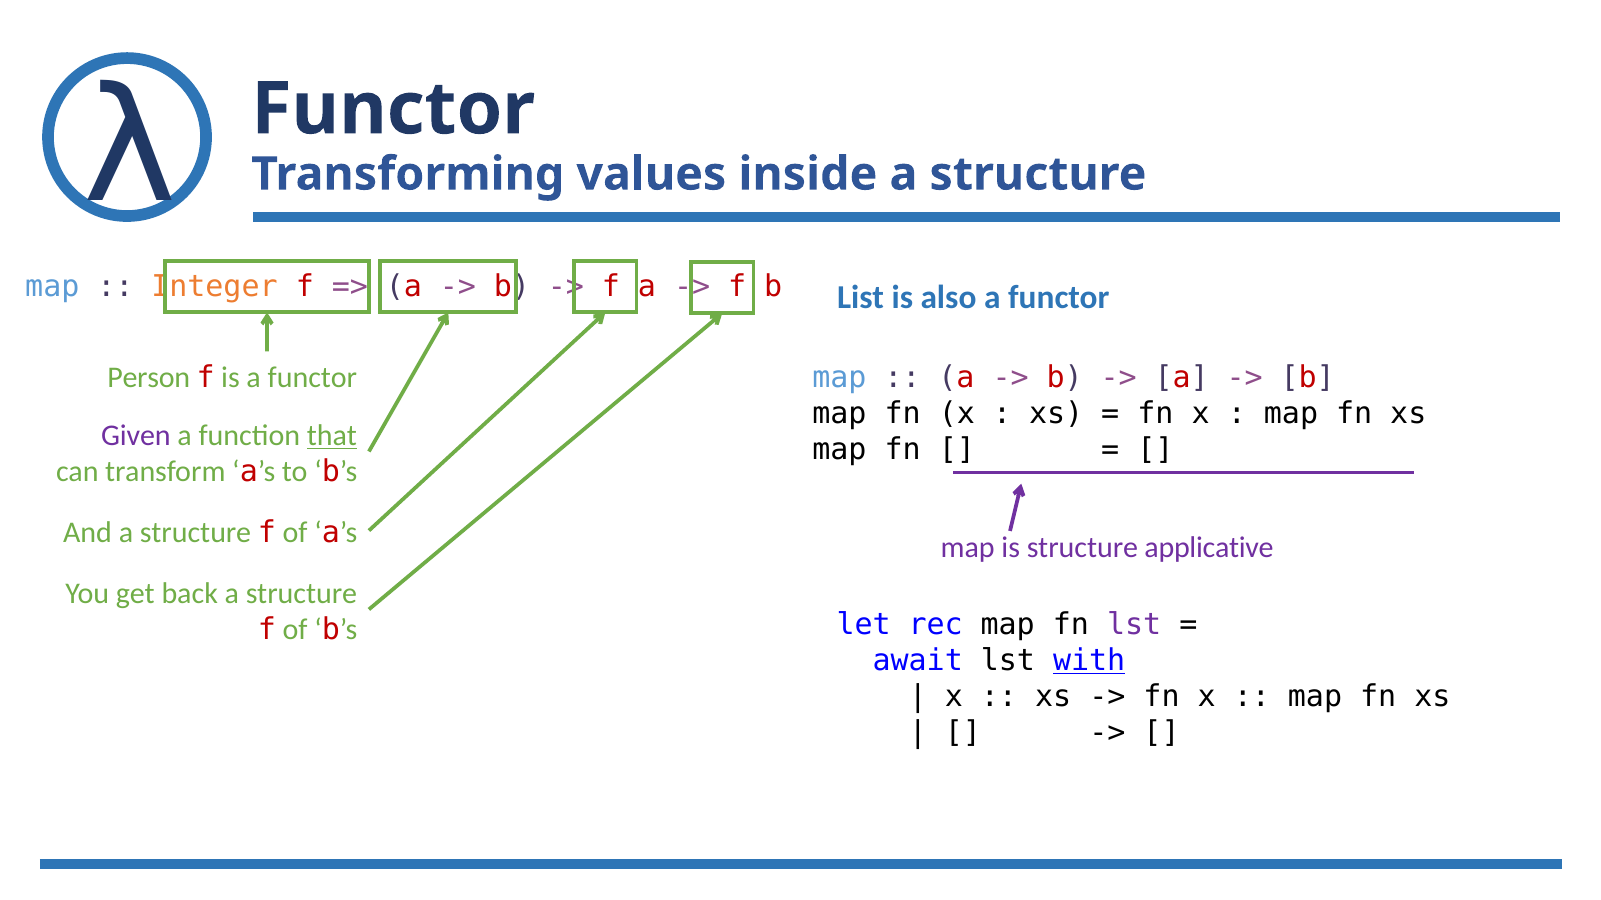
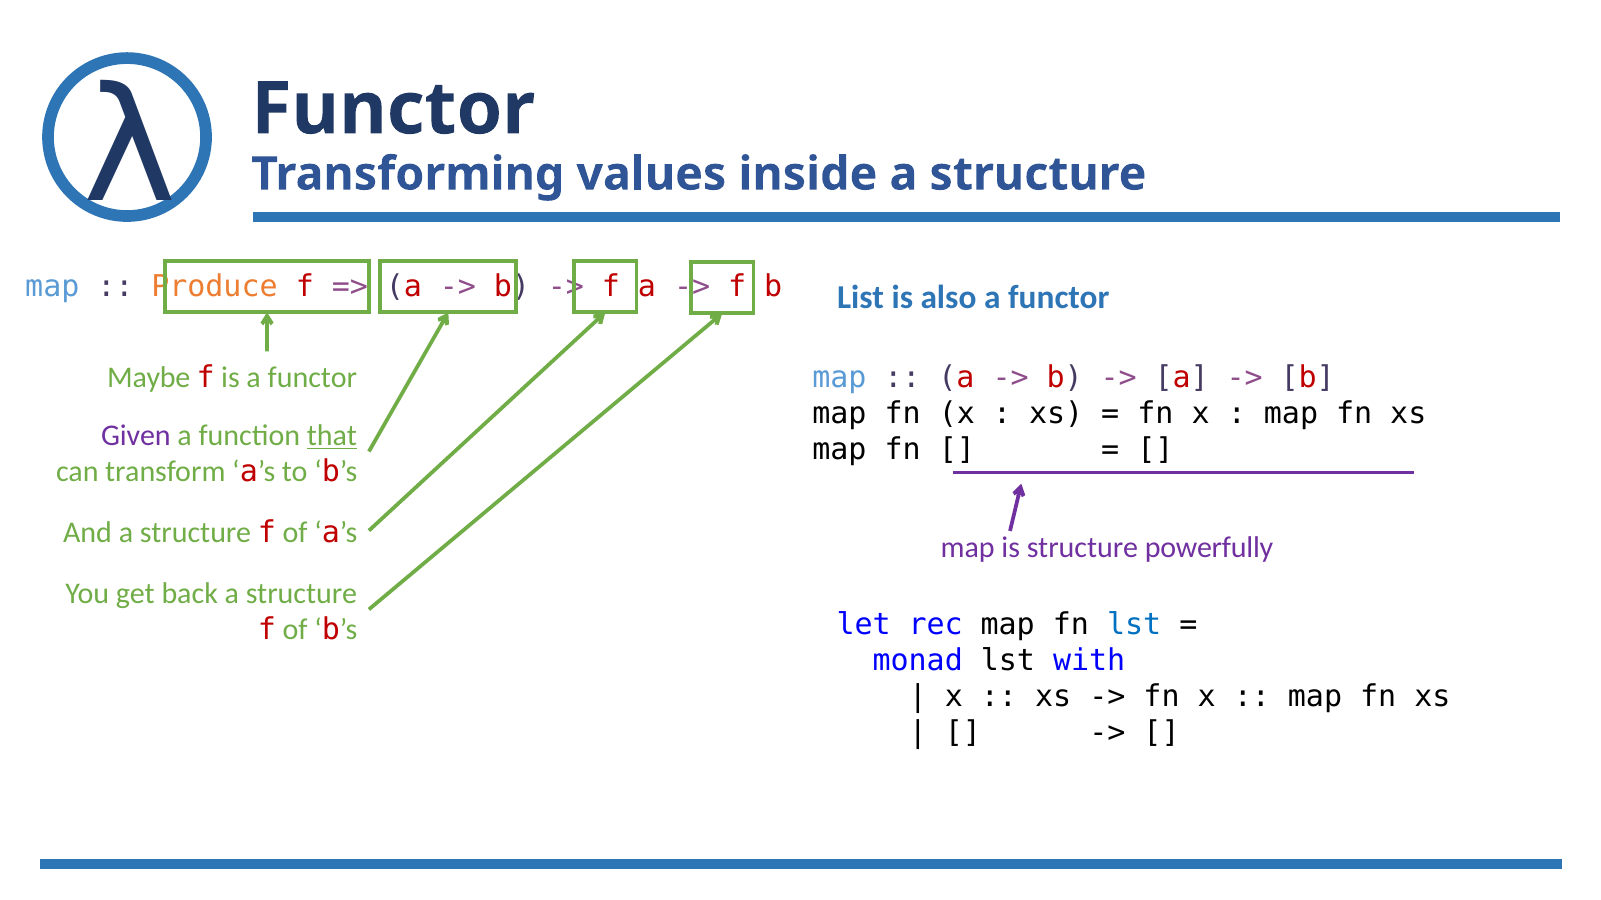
Integer: Integer -> Produce
Person: Person -> Maybe
applicative: applicative -> powerfully
lst at (1134, 625) colour: purple -> blue
await: await -> monad
with underline: present -> none
